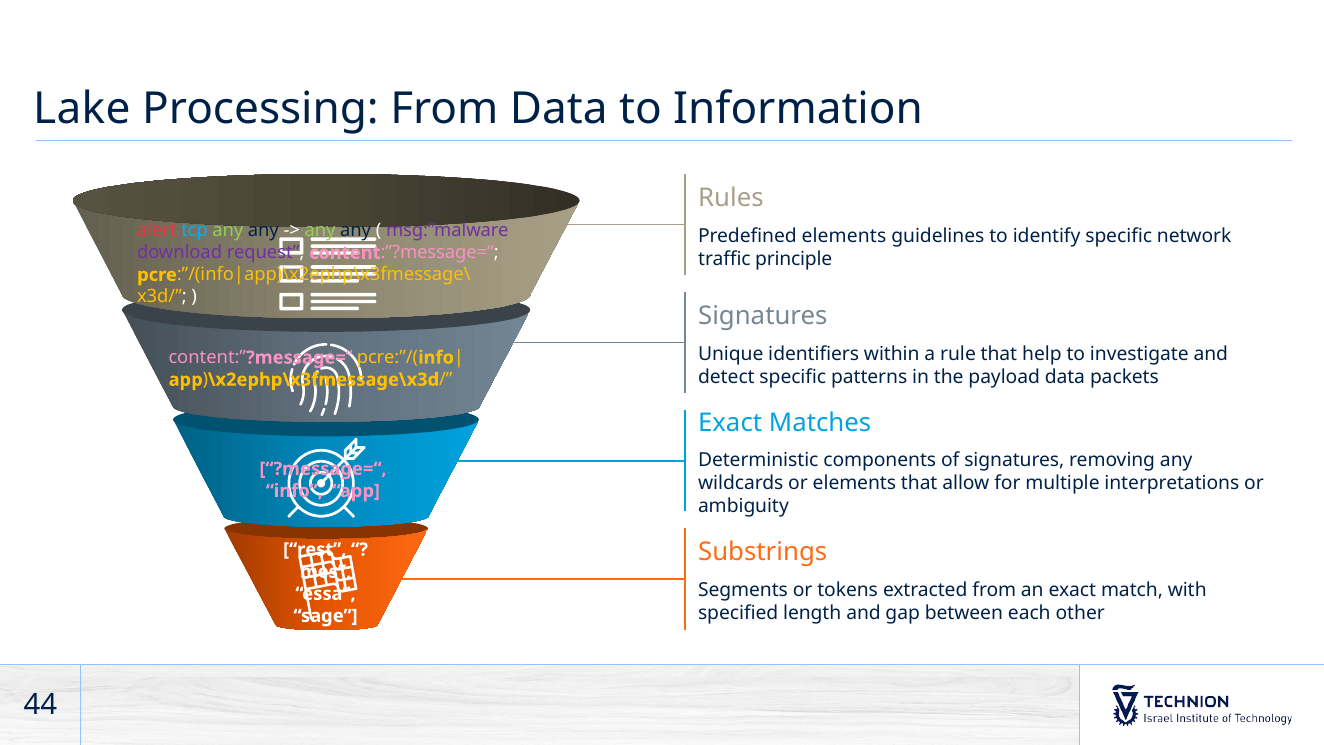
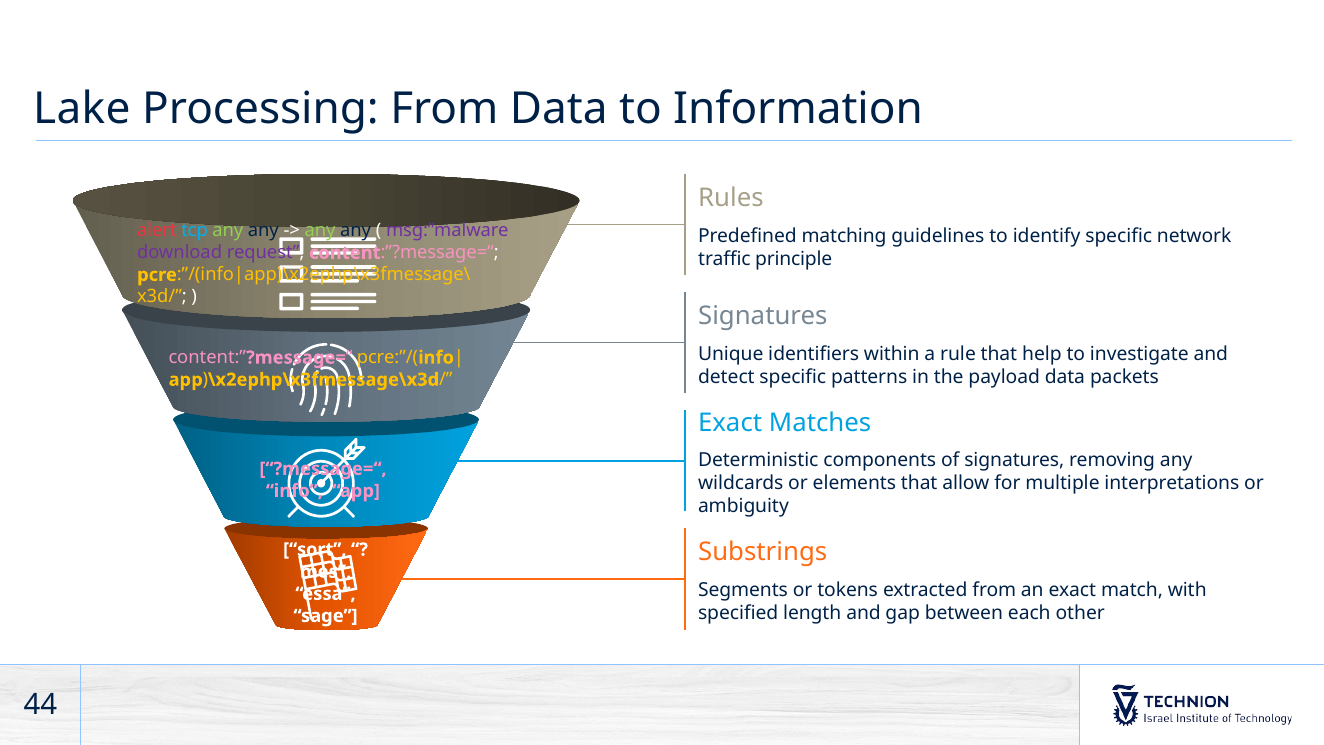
Predefined elements: elements -> matching
rest: rest -> sort
